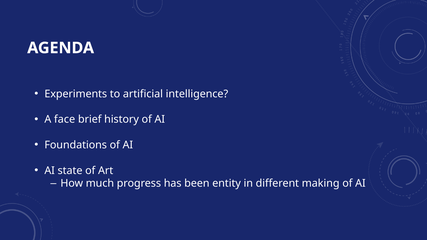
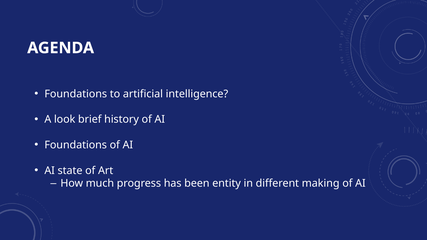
Experiments at (76, 94): Experiments -> Foundations
face: face -> look
